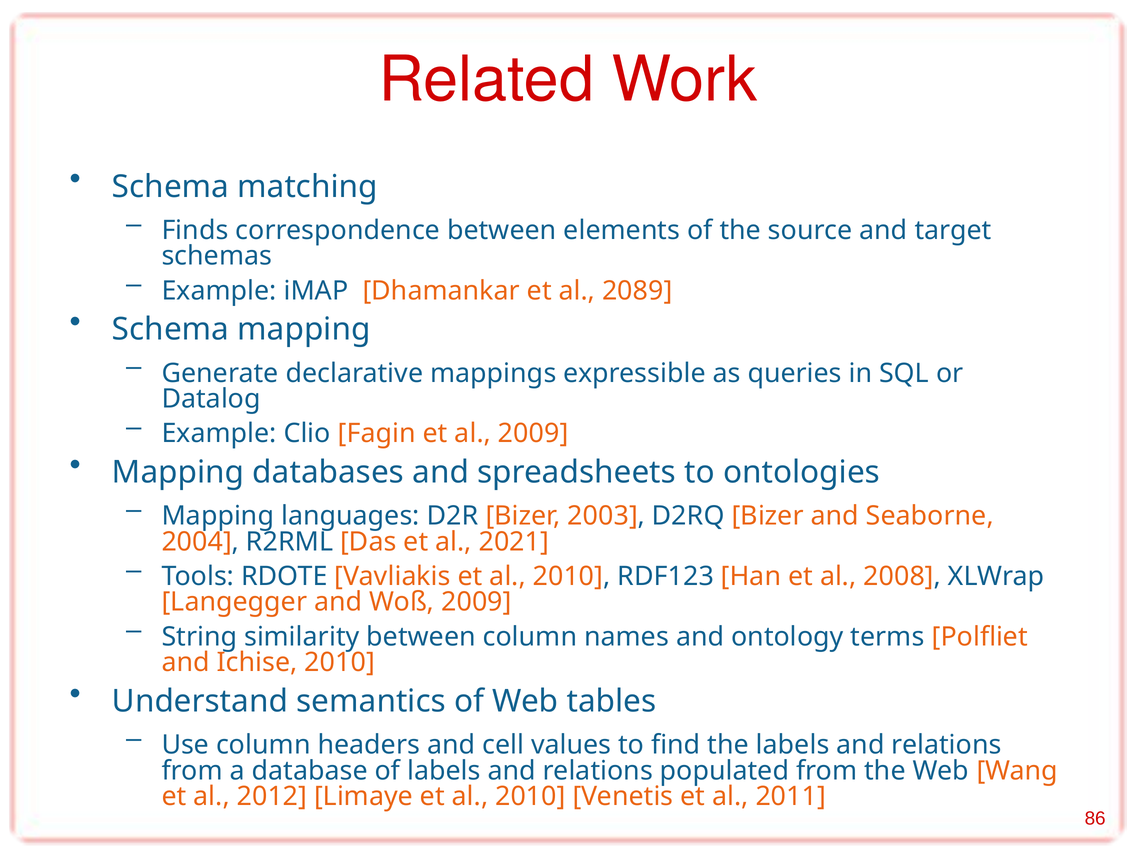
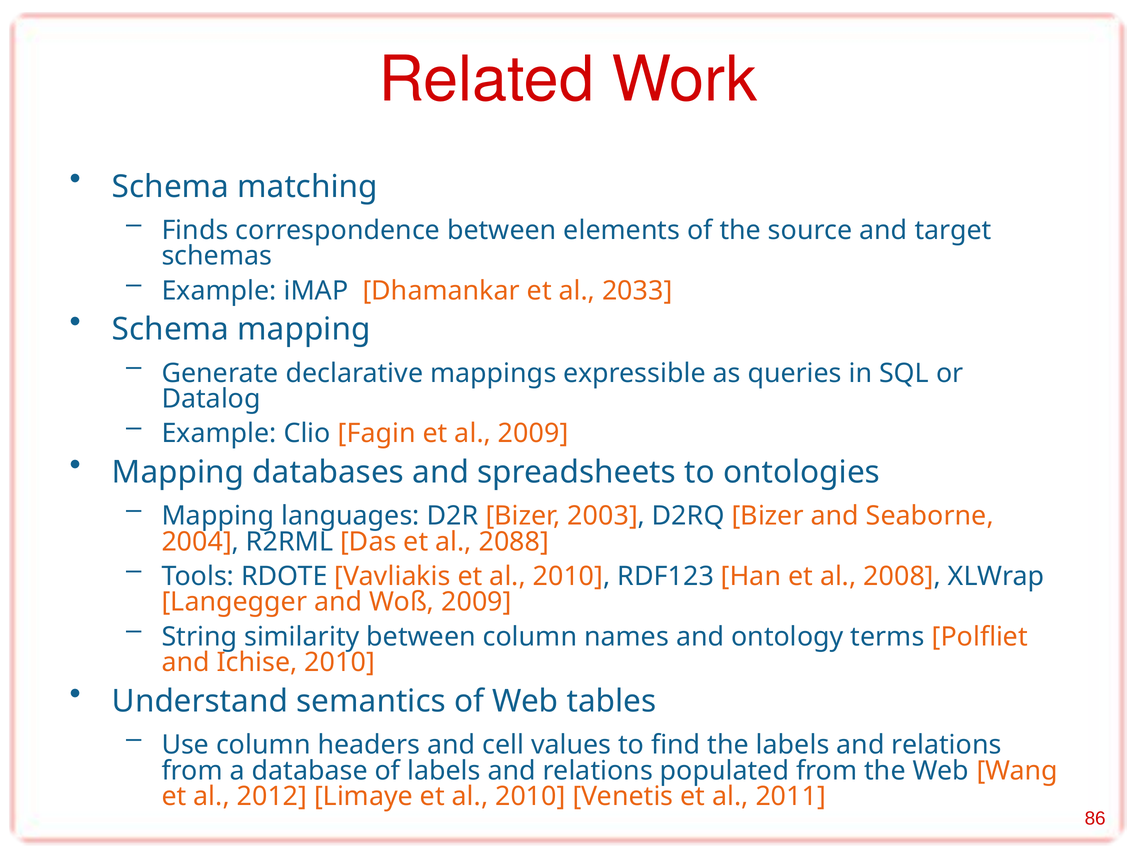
2089: 2089 -> 2033
2021: 2021 -> 2088
